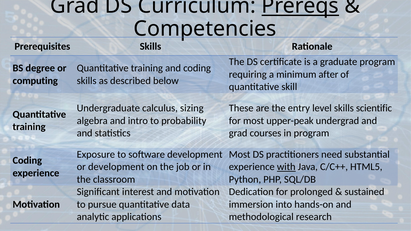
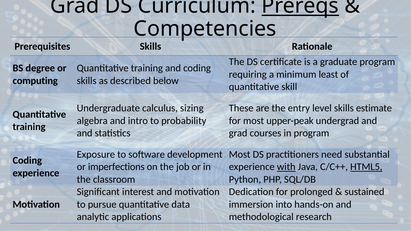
after: after -> least
scientific: scientific -> estimate
or development: development -> imperfections
HTML5 underline: none -> present
